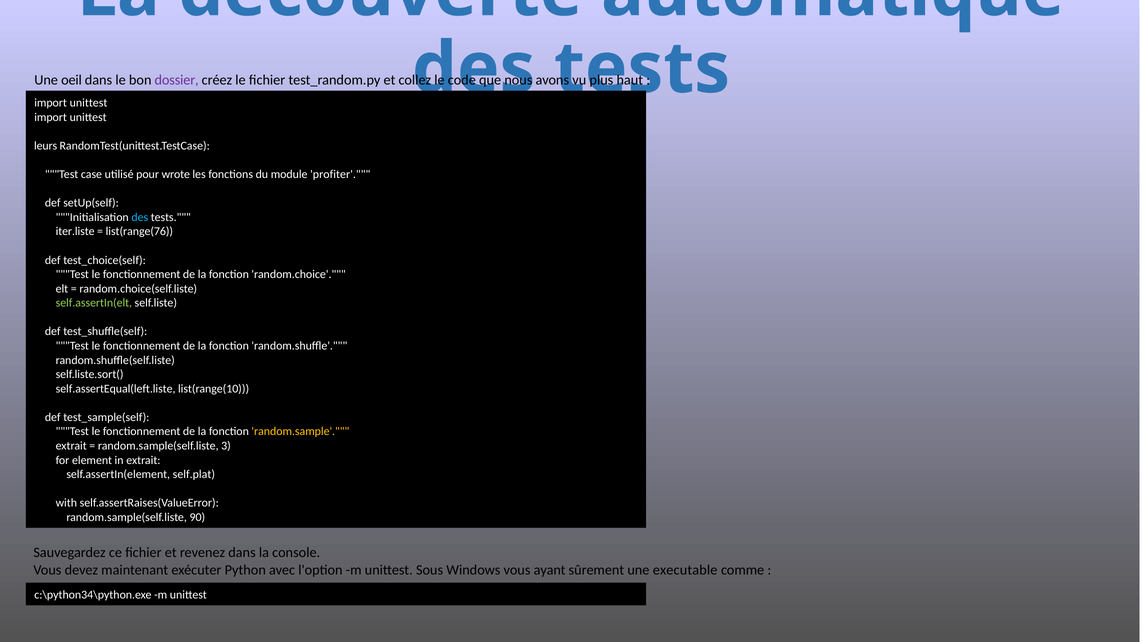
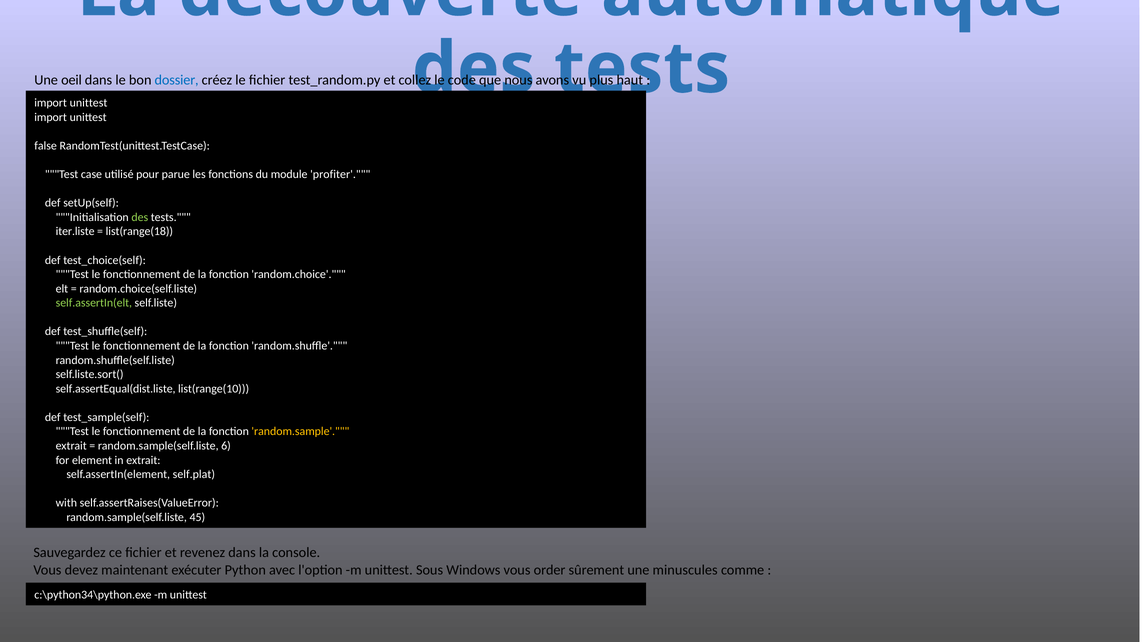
dossier colour: purple -> blue
leurs: leurs -> false
wrote: wrote -> parue
des at (140, 217) colour: light blue -> light green
list(range(76: list(range(76 -> list(range(18
self.assertEqual(left.liste: self.assertEqual(left.liste -> self.assertEqual(dist.liste
3: 3 -> 6
90: 90 -> 45
ayant: ayant -> order
executable: executable -> minuscules
